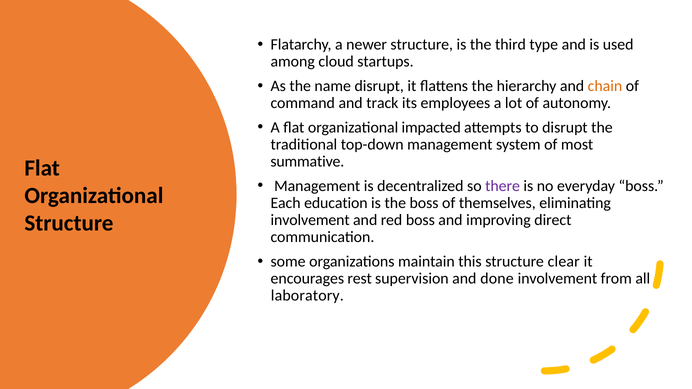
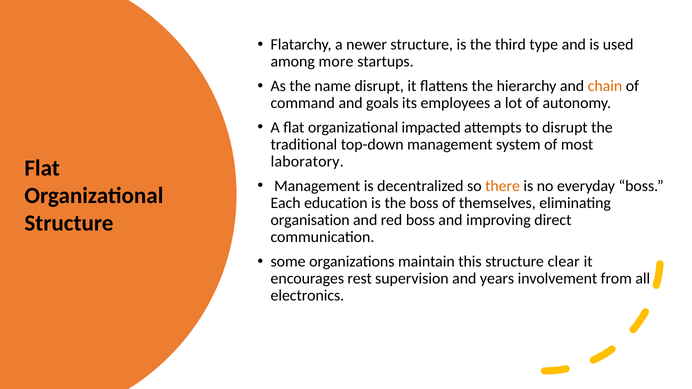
cloud: cloud -> more
track: track -> goals
summative: summative -> laboratory
there colour: purple -> orange
involvement at (310, 220): involvement -> organisation
done: done -> years
laboratory: laboratory -> electronics
